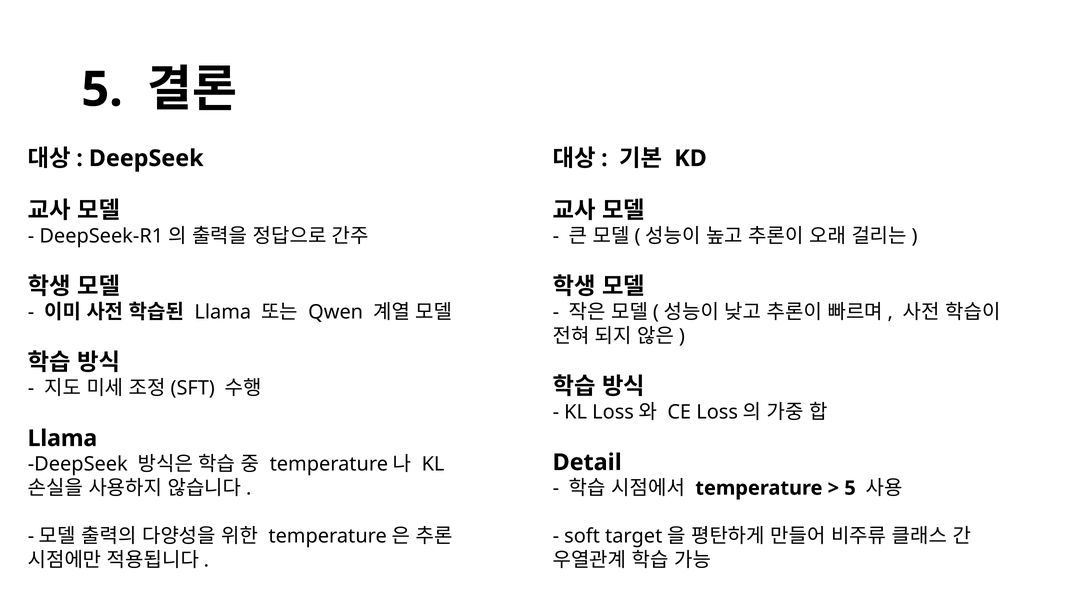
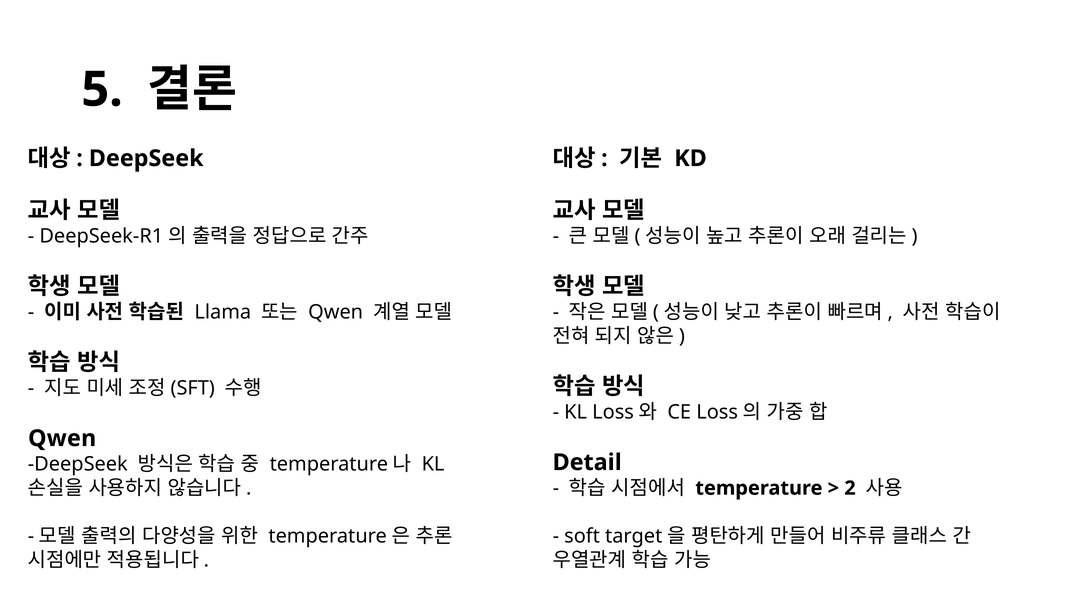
Llama at (62, 438): Llama -> Qwen
5 at (850, 488): 5 -> 2
